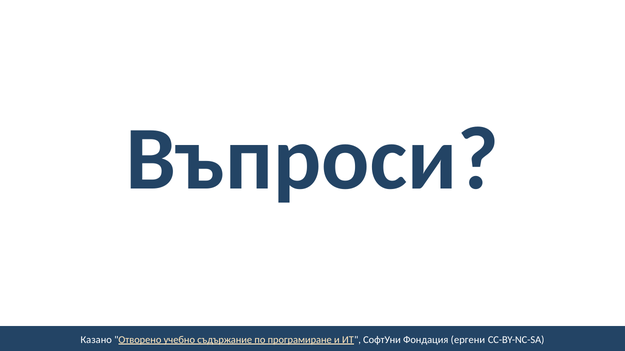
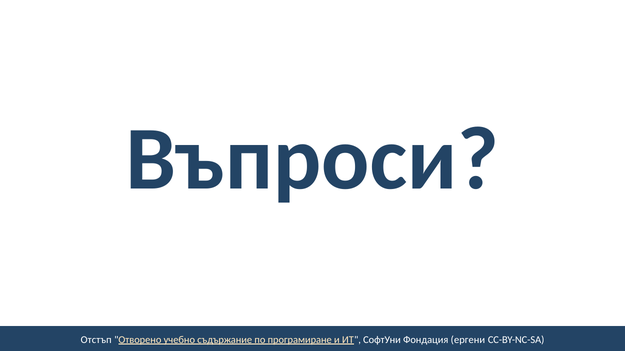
Казано: Казано -> Отстъп
